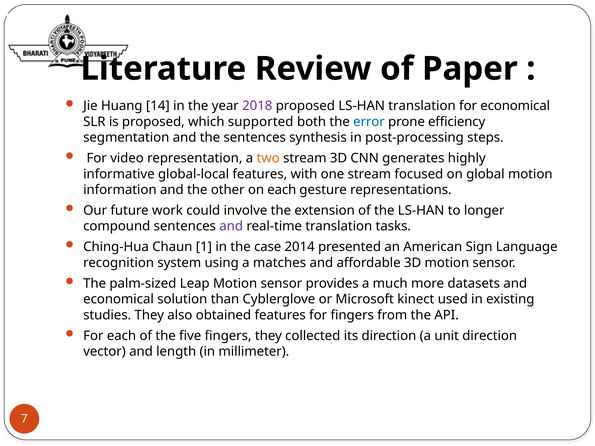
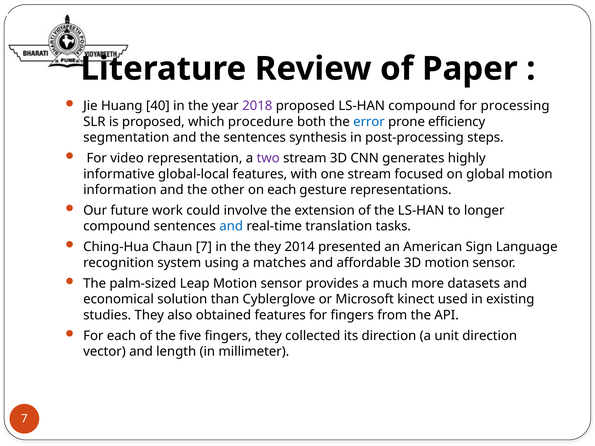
14: 14 -> 40
LS-HAN translation: translation -> compound
for economical: economical -> processing
supported: supported -> procedure
two colour: orange -> purple
and at (231, 226) colour: purple -> blue
Chaun 1: 1 -> 7
the case: case -> they
